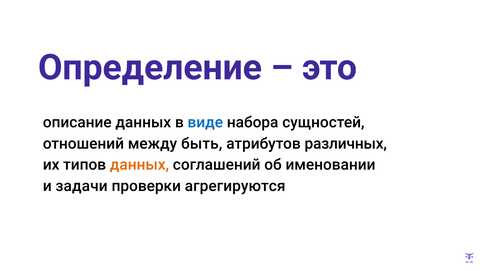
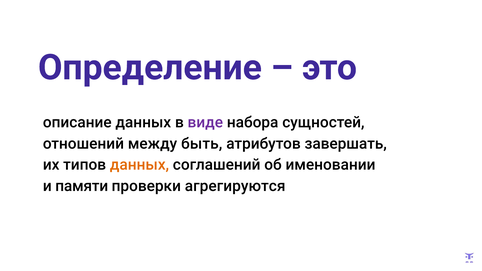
виде colour: blue -> purple
различных: различных -> завершать
задачи: задачи -> памяти
